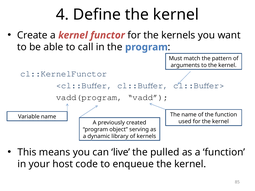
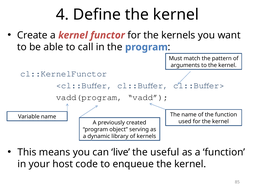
pulled: pulled -> useful
